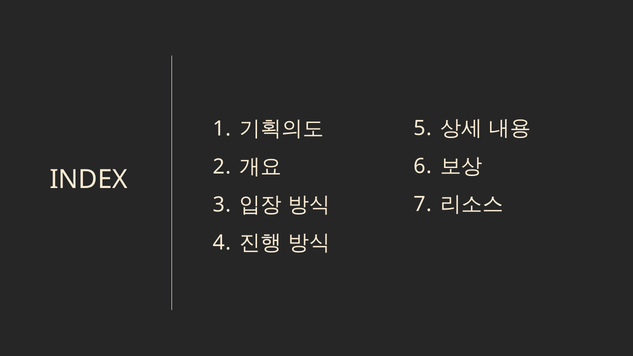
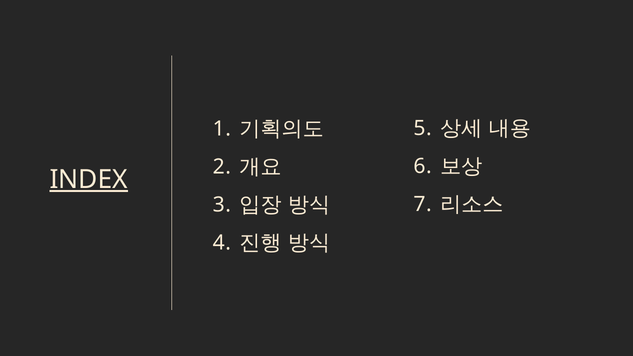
INDEX underline: none -> present
